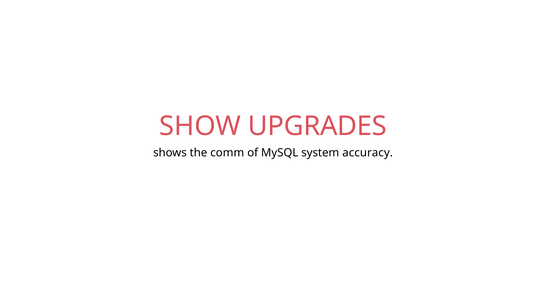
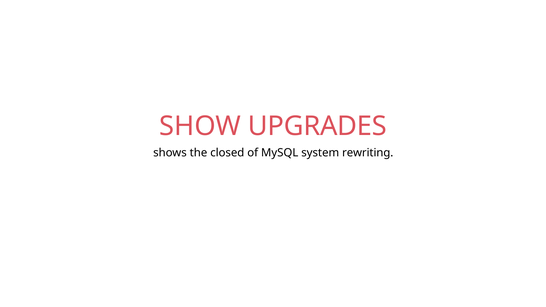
comm: comm -> closed
accuracy: accuracy -> rewriting
